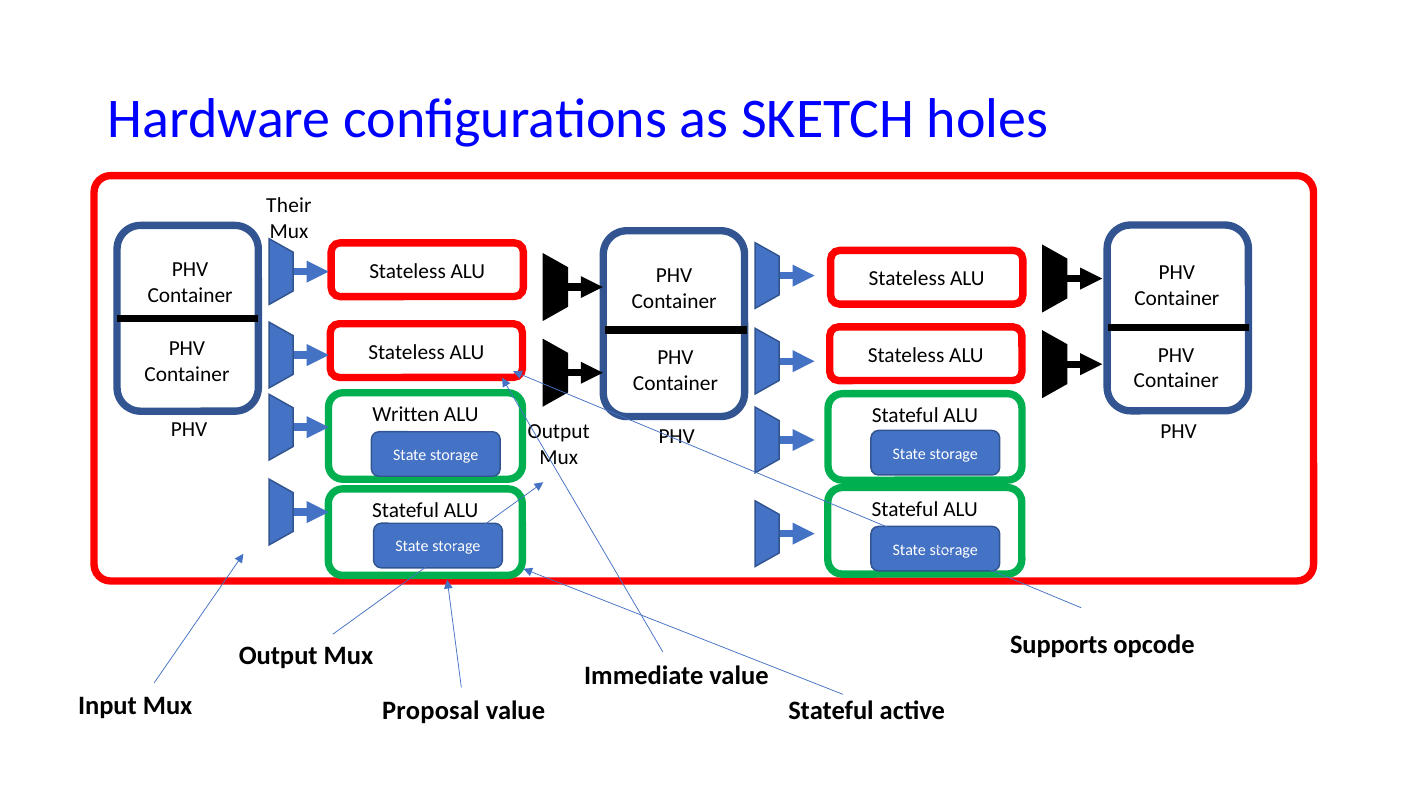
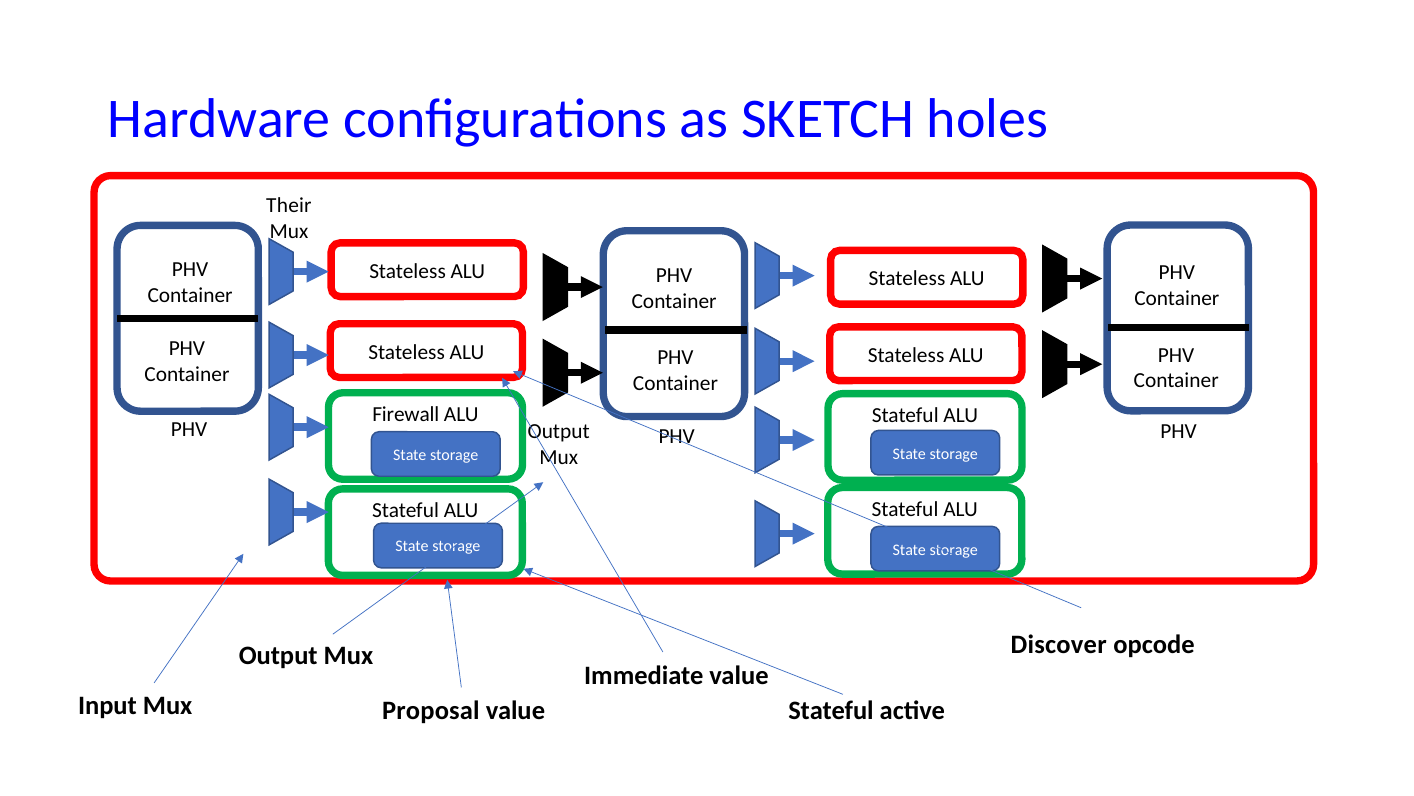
Written: Written -> Firewall
Supports: Supports -> Discover
